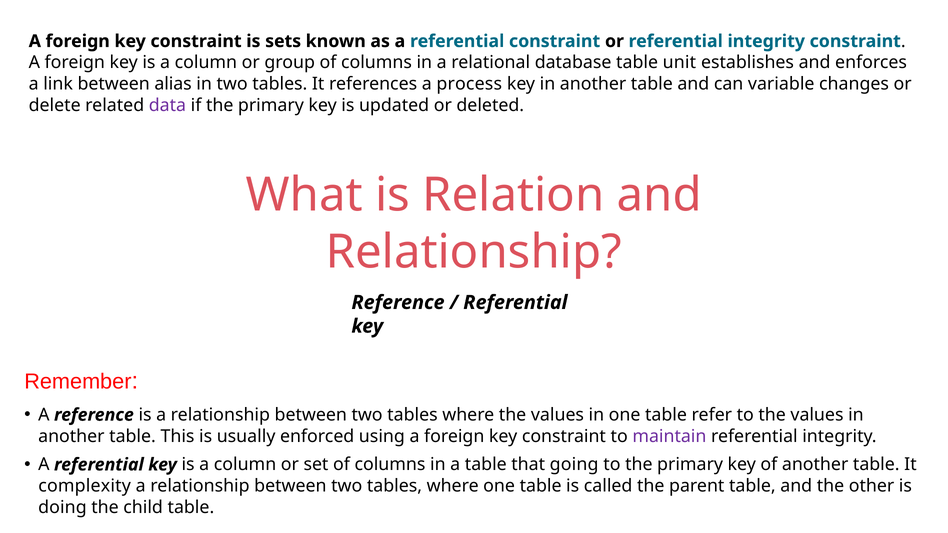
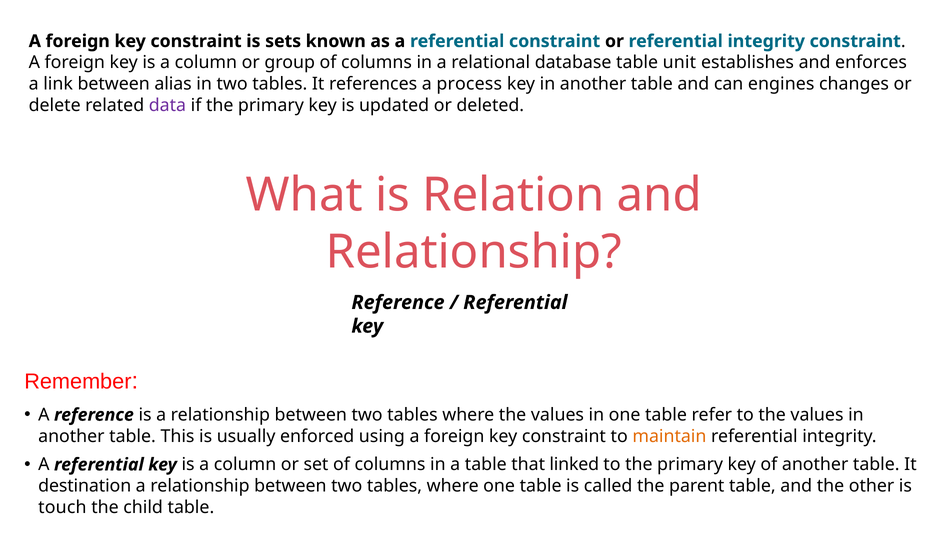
variable: variable -> engines
maintain colour: purple -> orange
going: going -> linked
complexity: complexity -> destination
doing: doing -> touch
